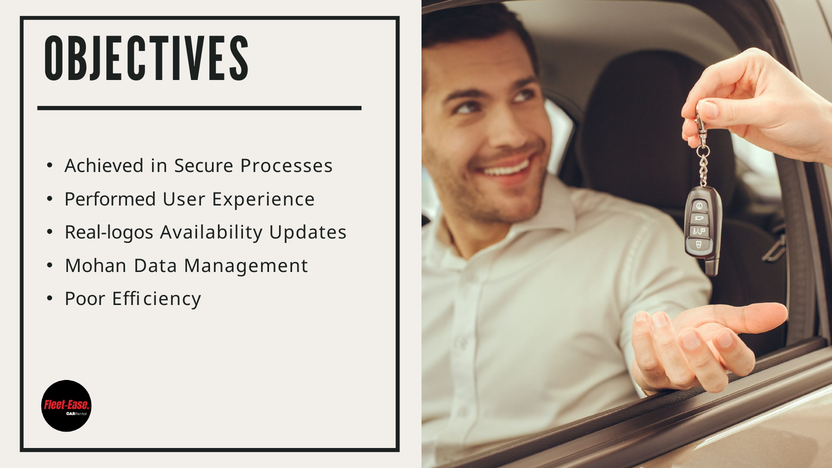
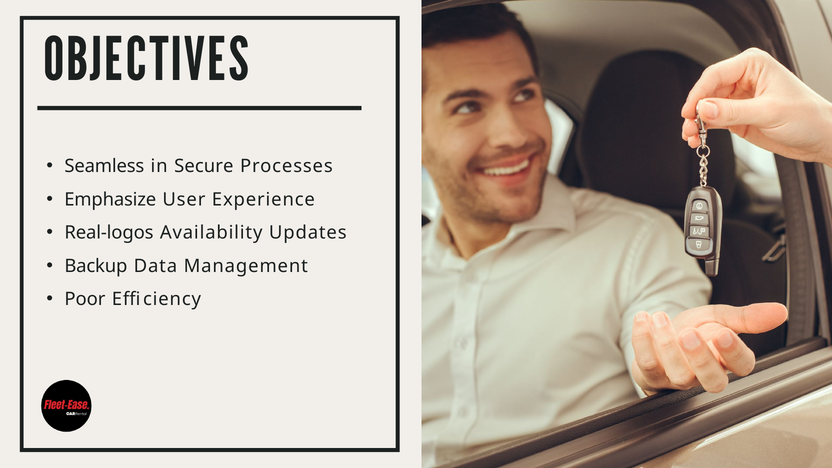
Achieved: Achieved -> Seamless
Performed: Performed -> Emphasize
Mohan: Mohan -> Backup
